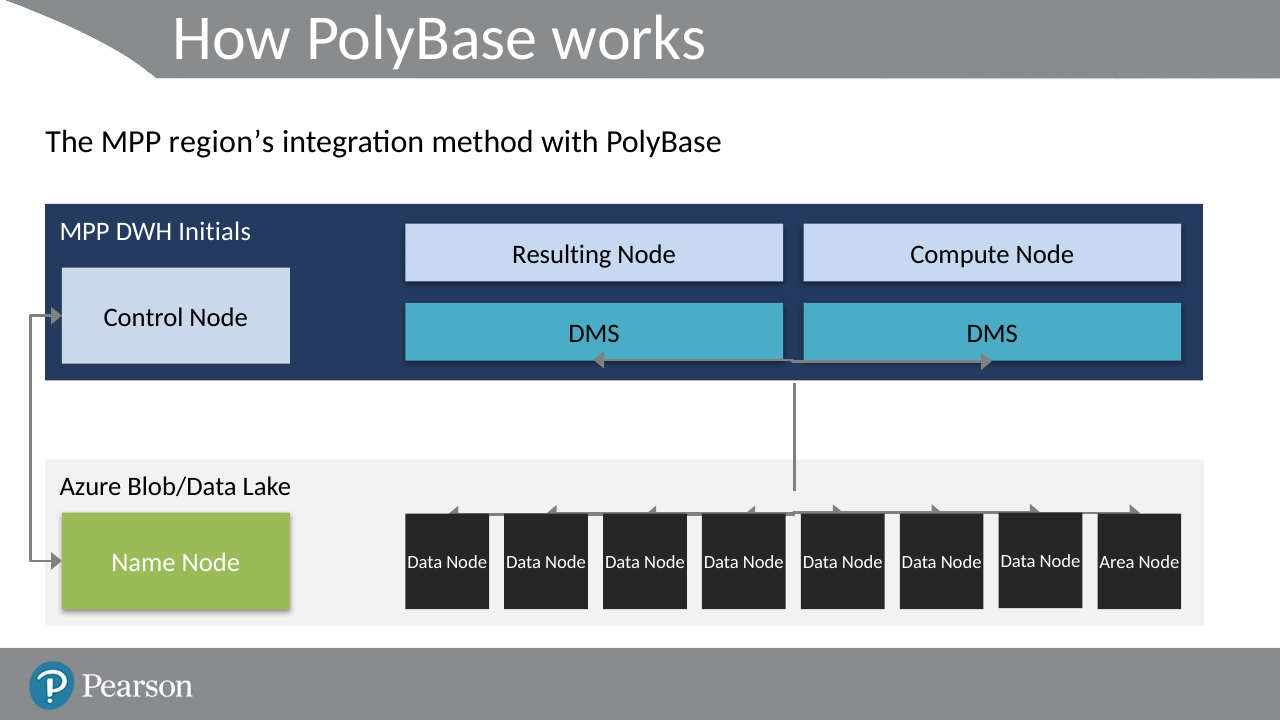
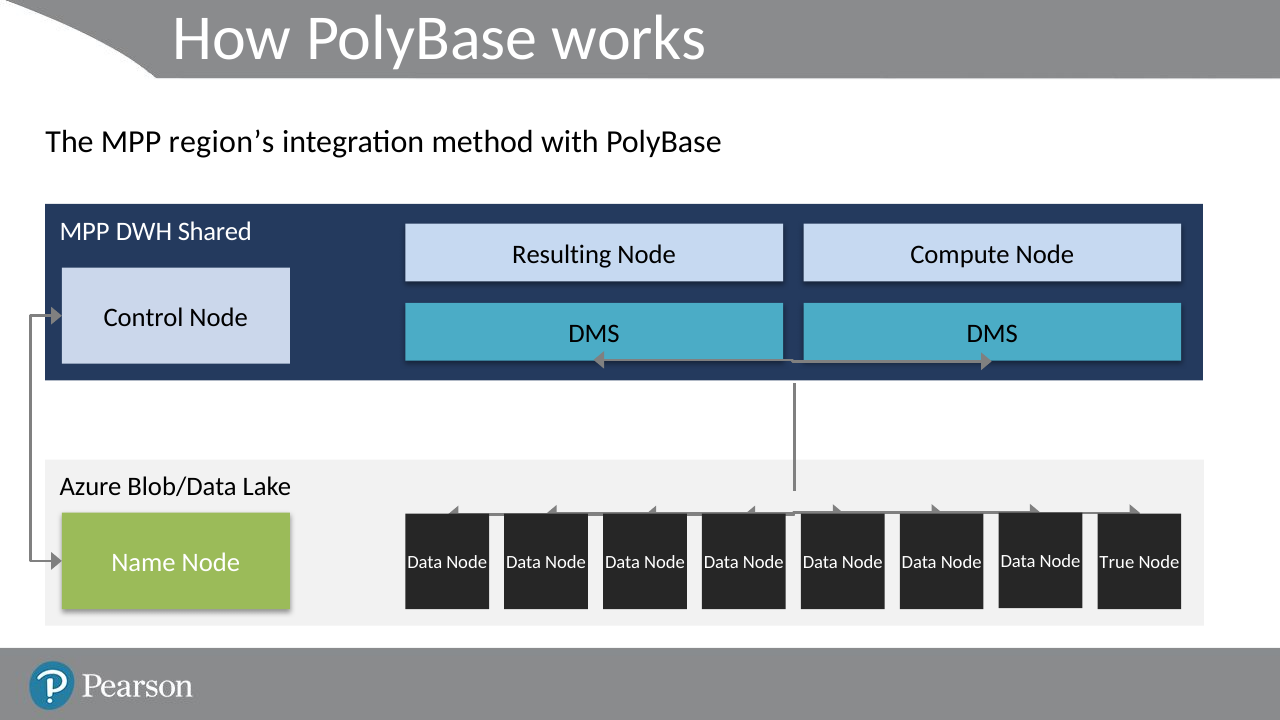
Initials: Initials -> Shared
Area: Area -> True
